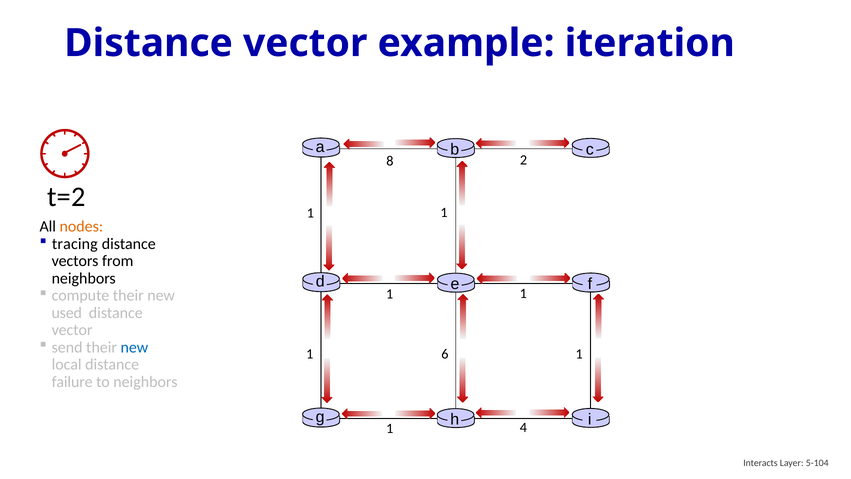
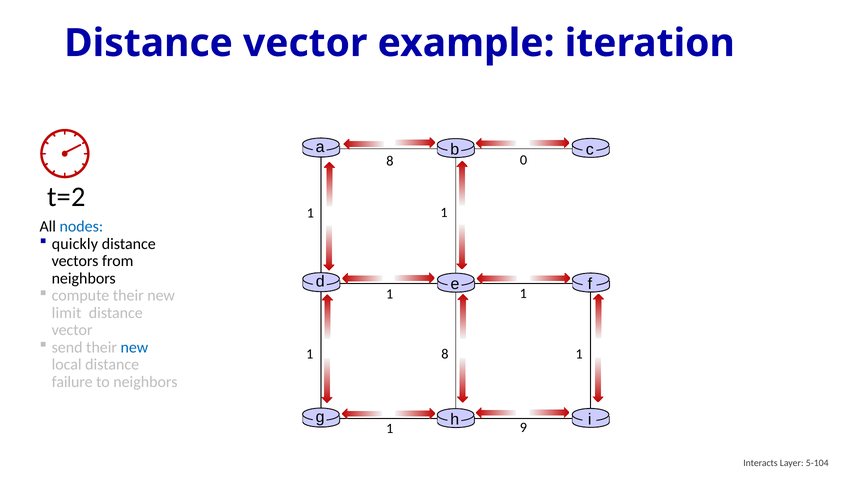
2: 2 -> 0
nodes colour: orange -> blue
tracing: tracing -> quickly
used: used -> limit
1 6: 6 -> 8
4: 4 -> 9
